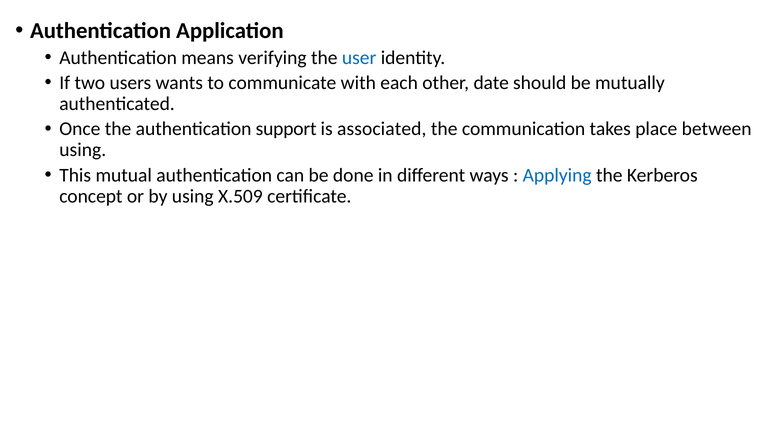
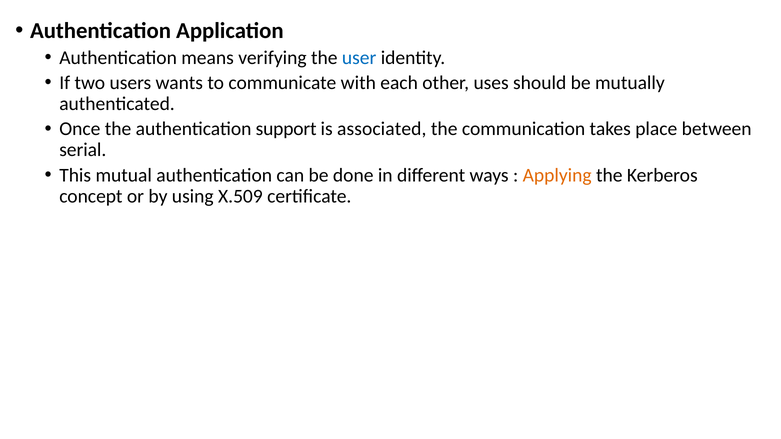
date: date -> uses
using at (83, 150): using -> serial
Applying colour: blue -> orange
